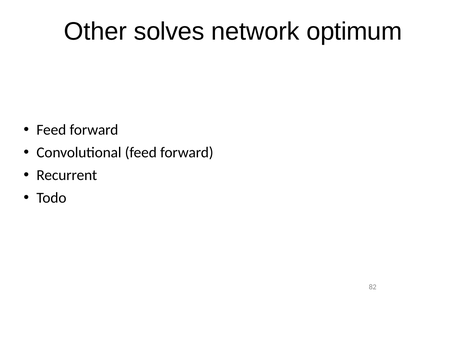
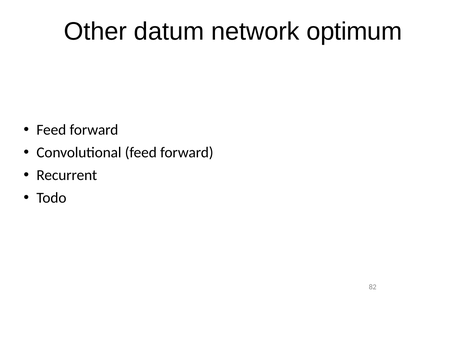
solves: solves -> datum
